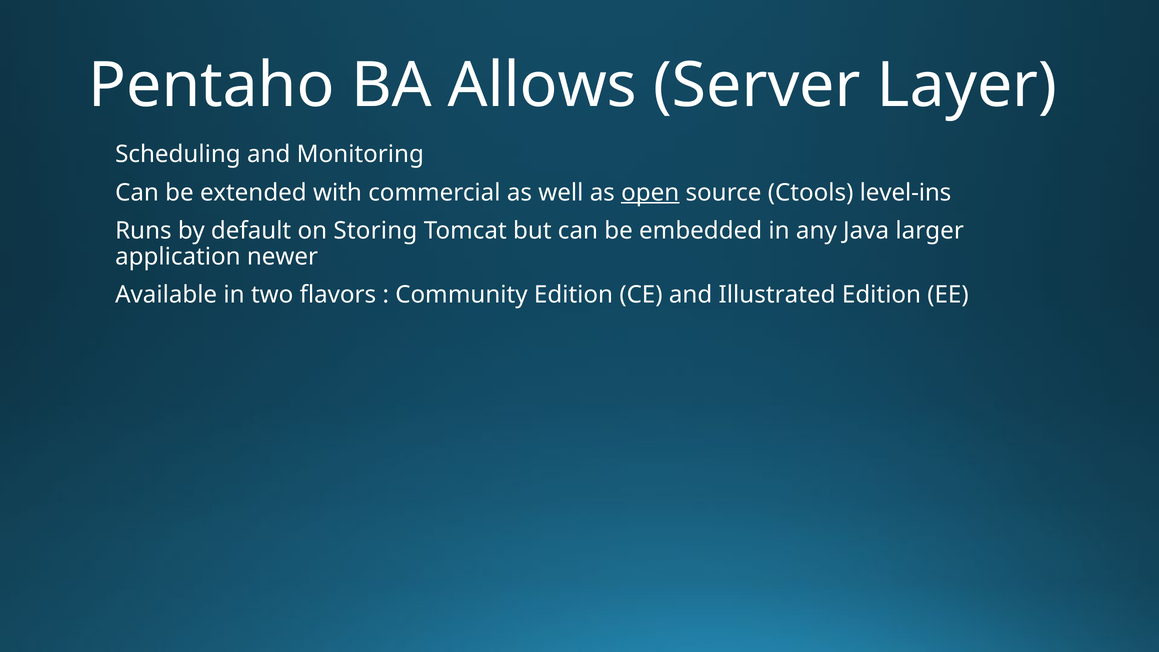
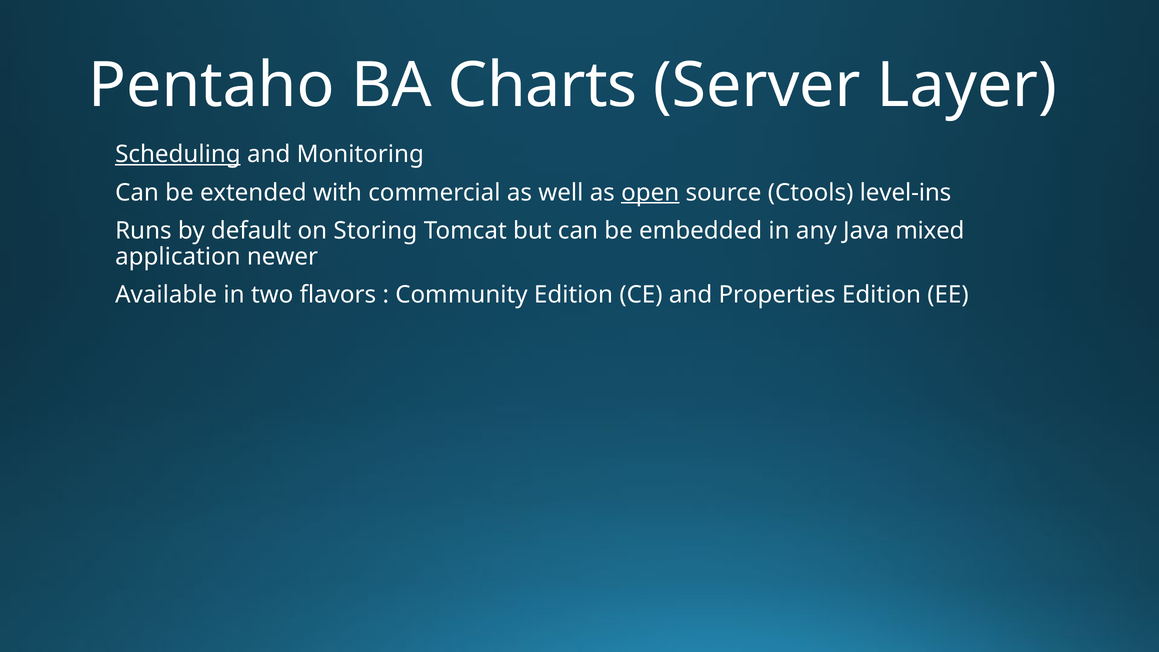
Allows: Allows -> Charts
Scheduling underline: none -> present
larger: larger -> mixed
Illustrated: Illustrated -> Properties
